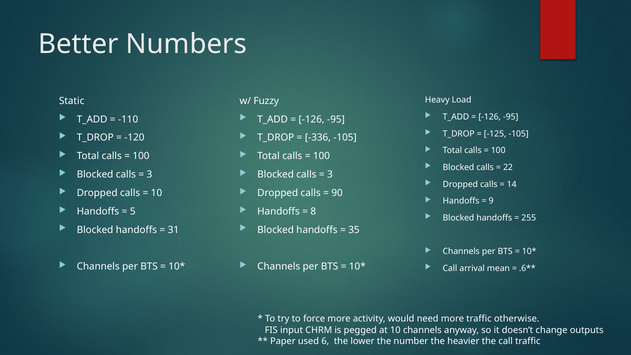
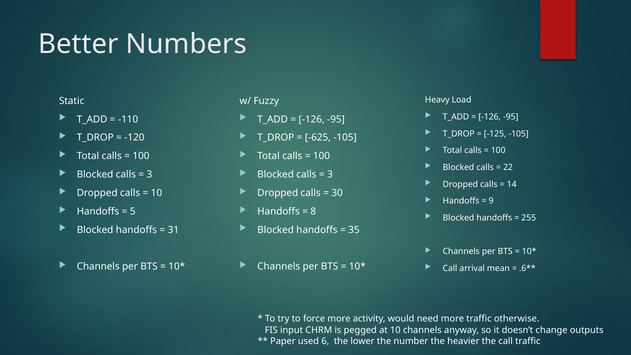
-336: -336 -> -625
90: 90 -> 30
